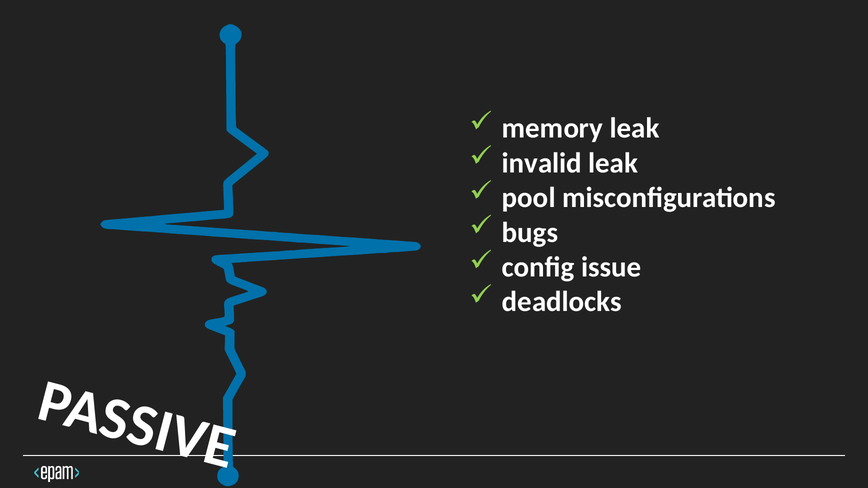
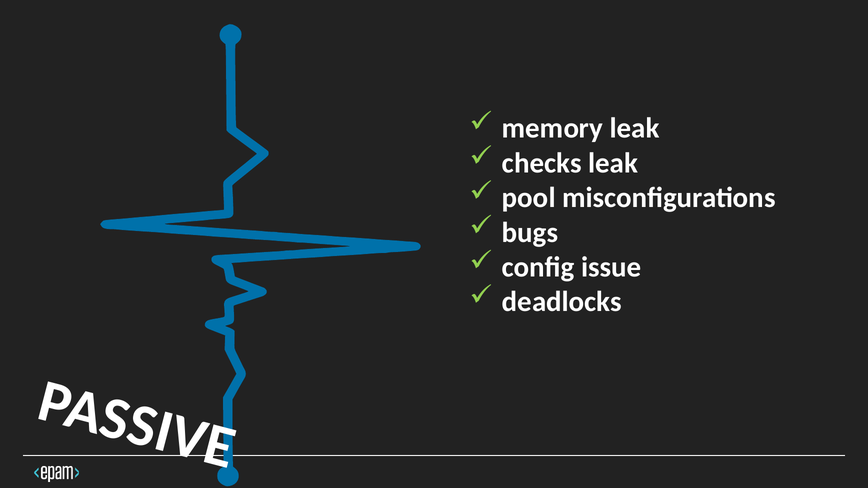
invalid: invalid -> checks
